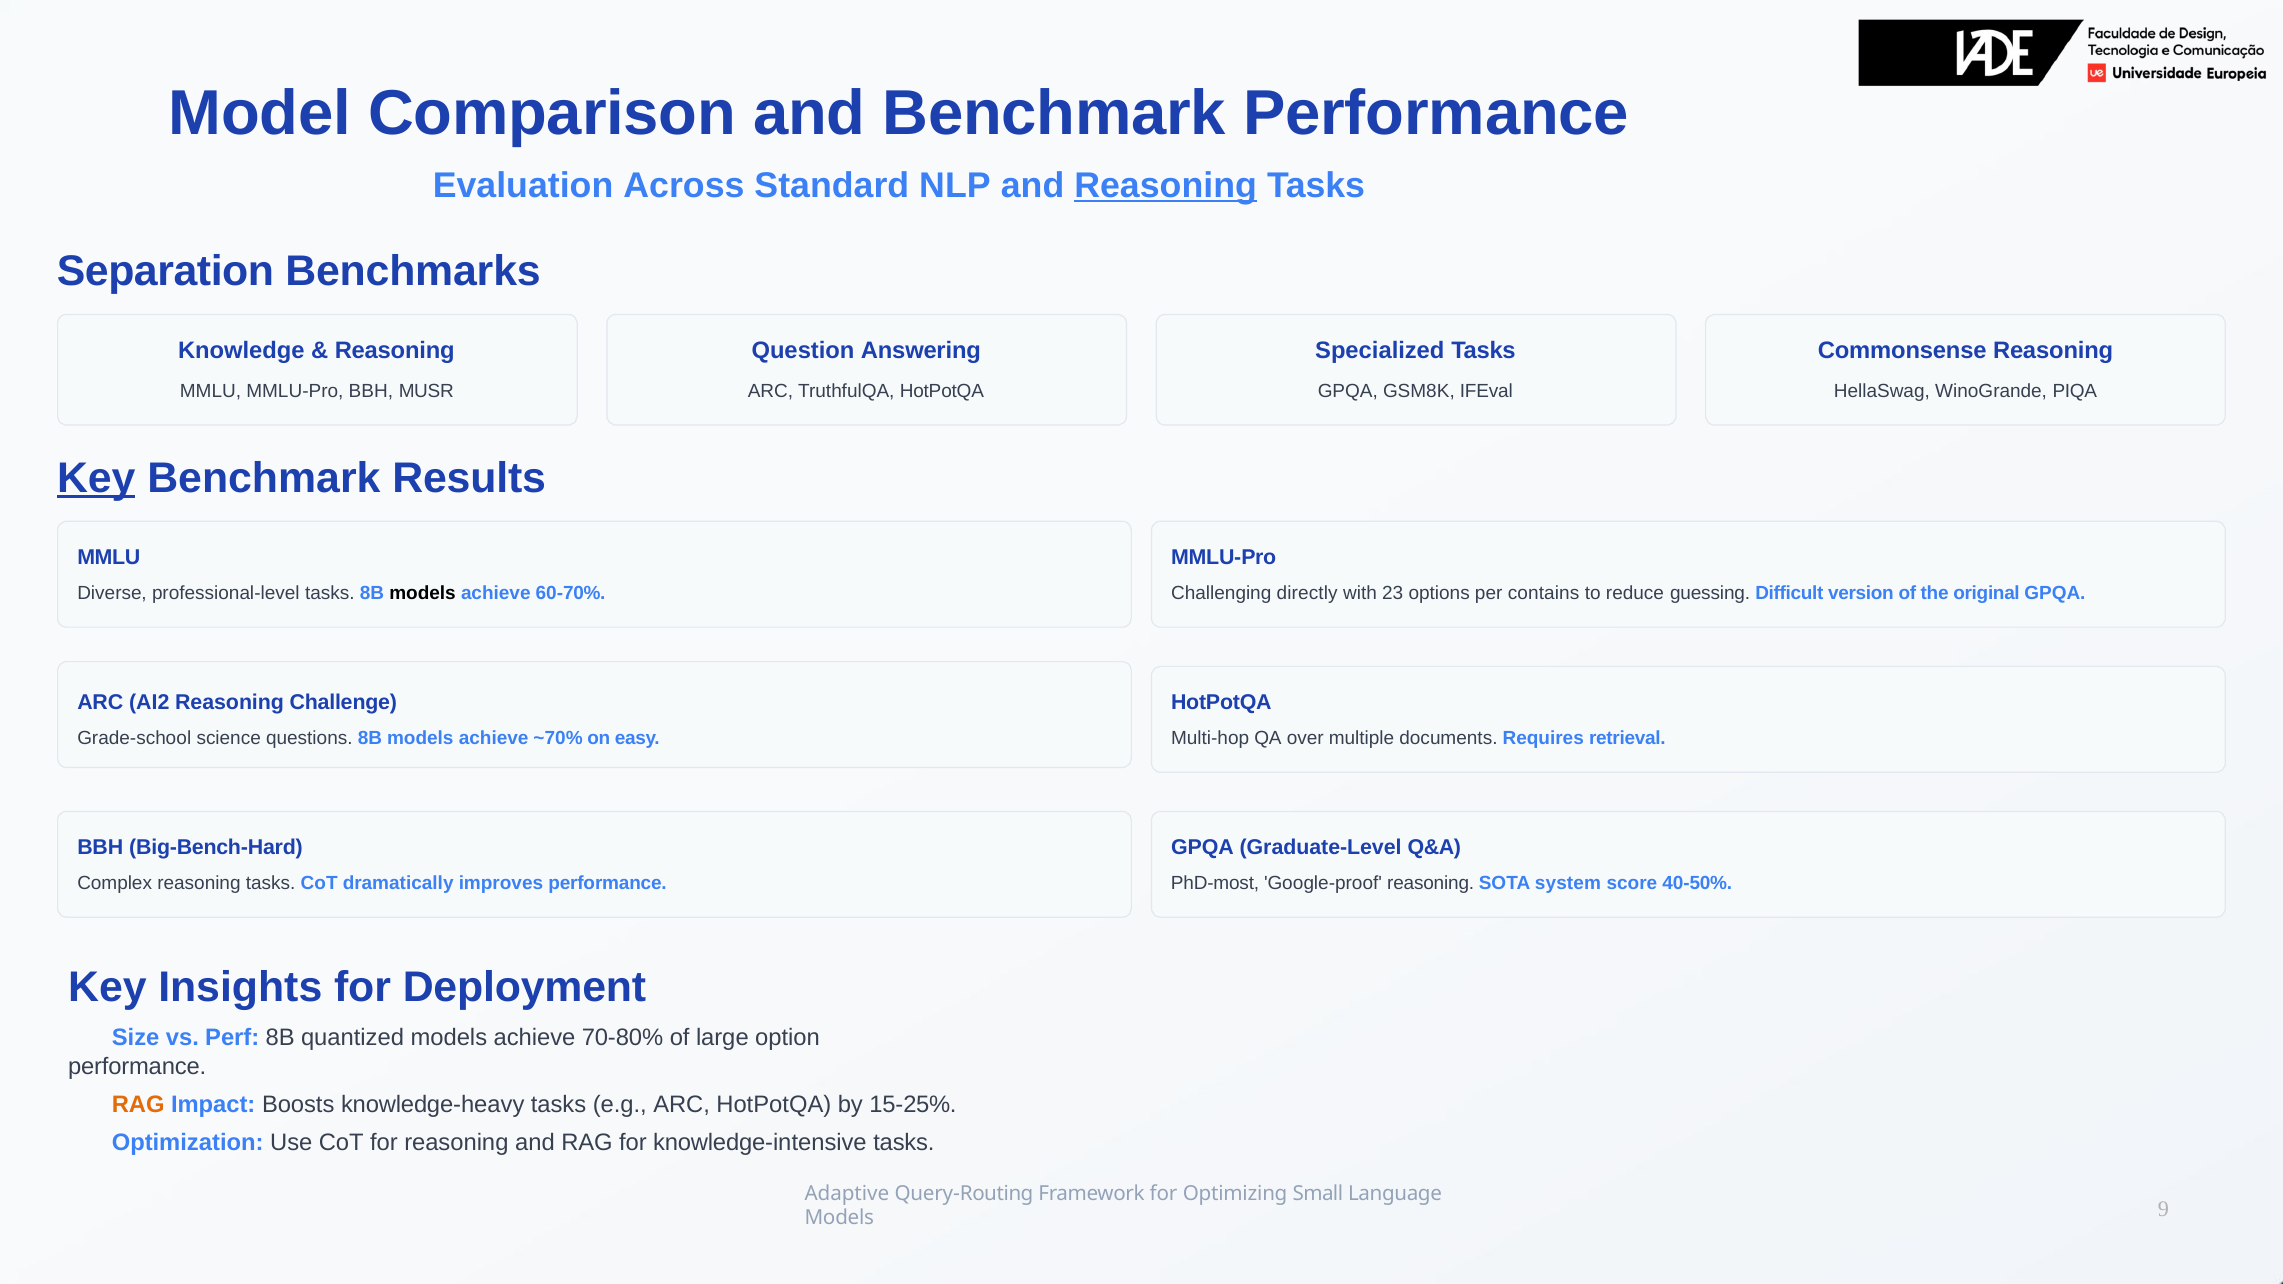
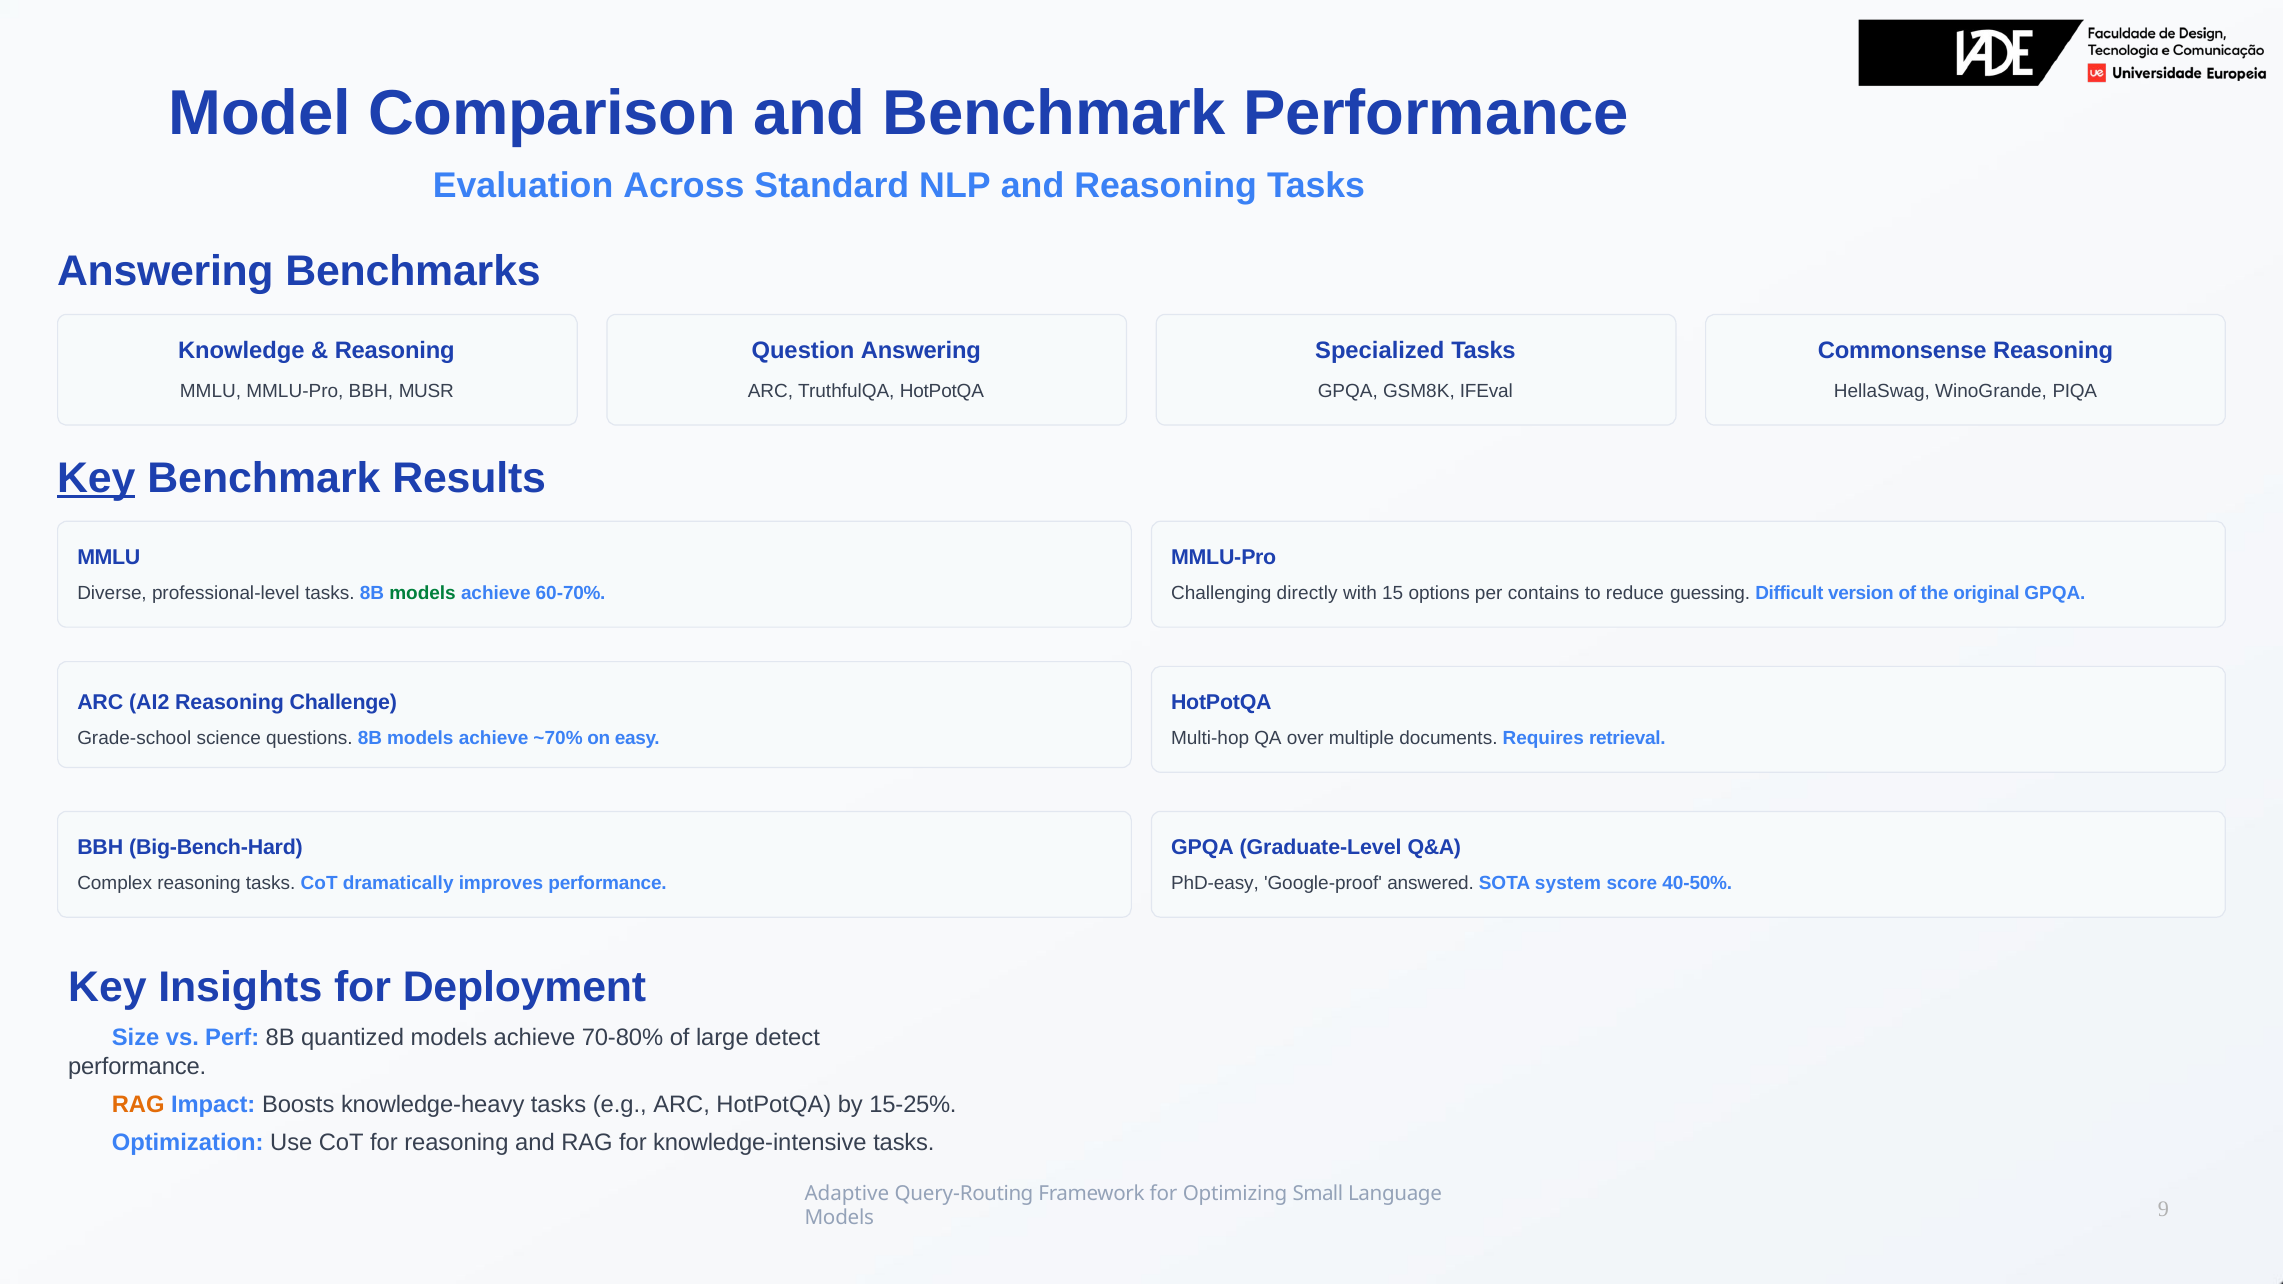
Reasoning at (1166, 185) underline: present -> none
Separation at (165, 271): Separation -> Answering
models at (422, 593) colour: black -> green
23: 23 -> 15
PhD-most: PhD-most -> PhD-easy
Google-proof reasoning: reasoning -> answered
option: option -> detect
